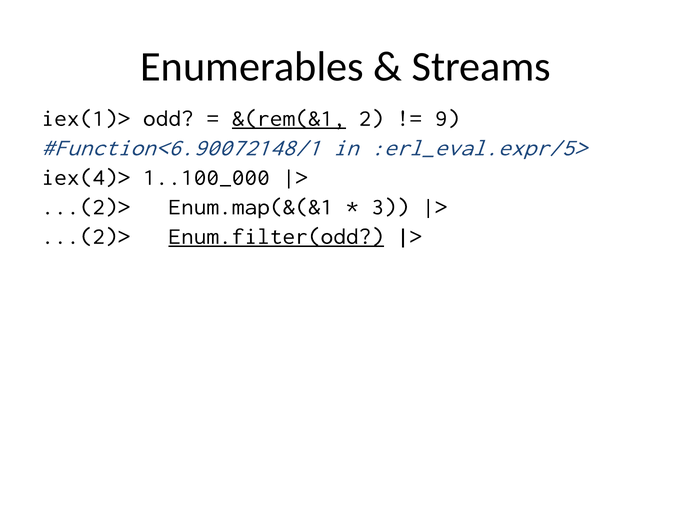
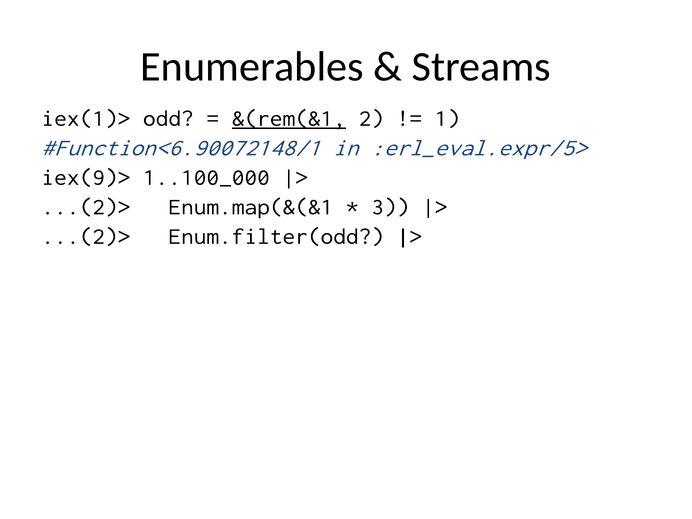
9: 9 -> 1
iex(4)>: iex(4)> -> iex(9)>
Enum.filter(odd underline: present -> none
